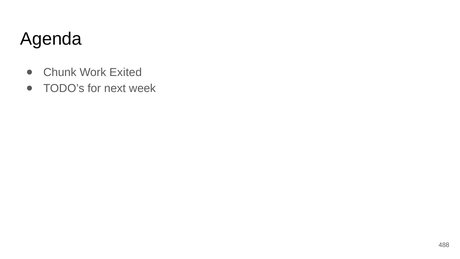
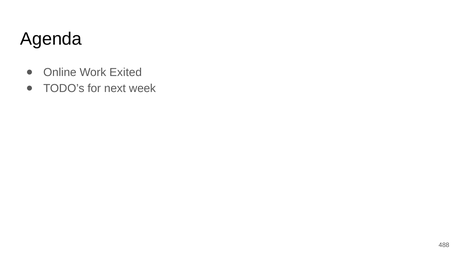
Chunk: Chunk -> Online
